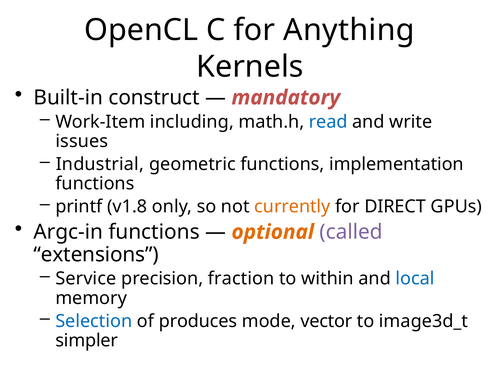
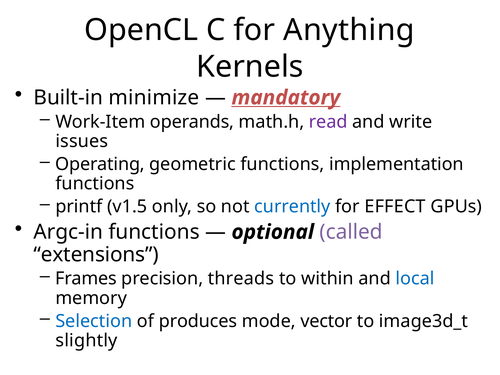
construct: construct -> minimize
mandatory underline: none -> present
including: including -> operands
read colour: blue -> purple
Industrial: Industrial -> Operating
v1.8: v1.8 -> v1.5
currently colour: orange -> blue
DIRECT: DIRECT -> EFFECT
optional colour: orange -> black
Service: Service -> Frames
fraction: fraction -> threads
simpler: simpler -> slightly
